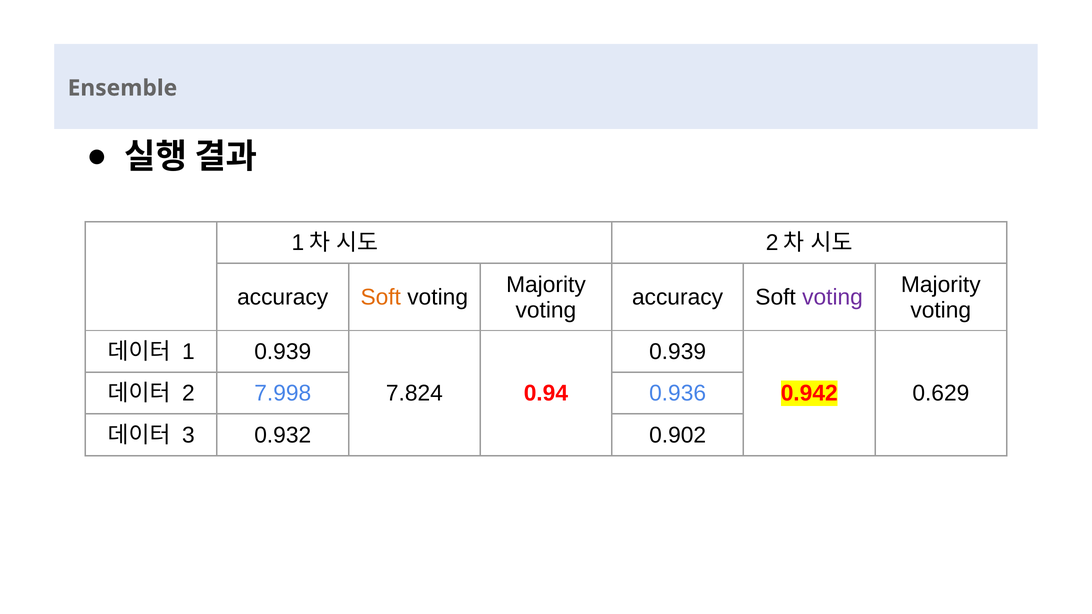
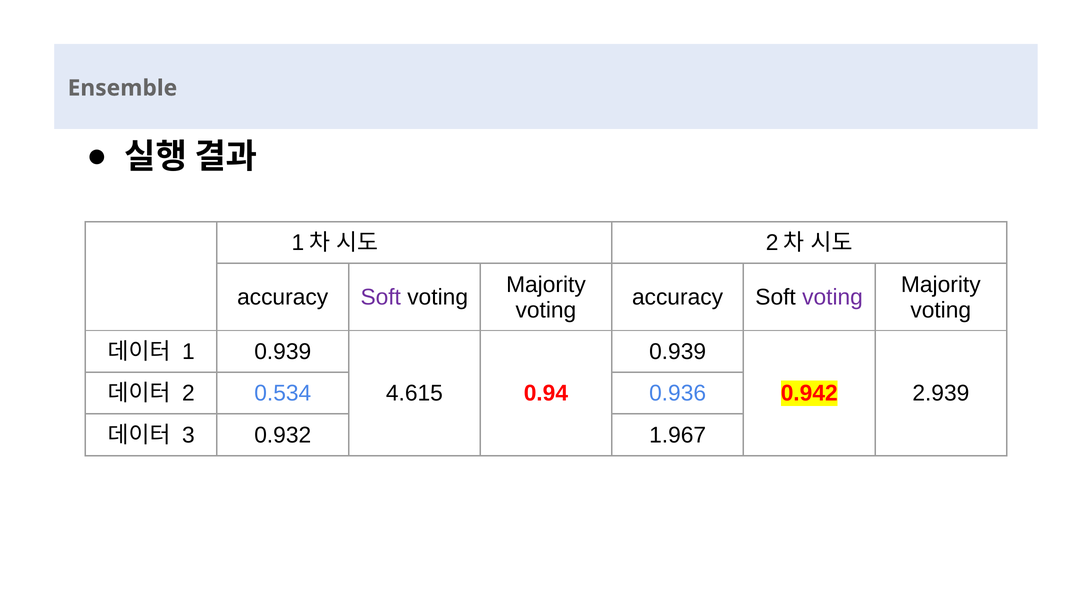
Soft at (381, 297) colour: orange -> purple
7.824: 7.824 -> 4.615
0.629: 0.629 -> 2.939
7.998: 7.998 -> 0.534
0.902: 0.902 -> 1.967
